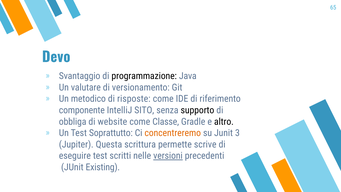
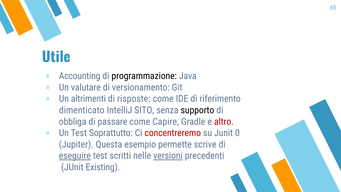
Devo: Devo -> Utile
Svantaggio: Svantaggio -> Accounting
metodico: metodico -> altrimenti
componente: componente -> dimenticato
website: website -> passare
Classe: Classe -> Capire
altro colour: black -> red
concentreremo colour: orange -> red
3: 3 -> 0
scrittura: scrittura -> esempio
eseguire underline: none -> present
